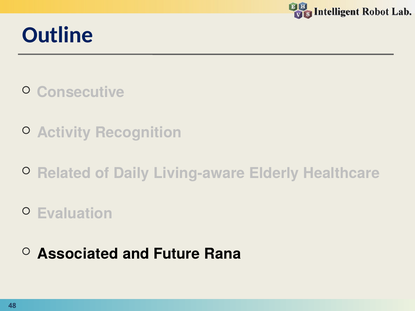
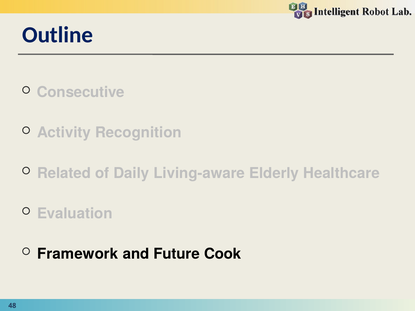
Associated: Associated -> Framework
Rana: Rana -> Cook
